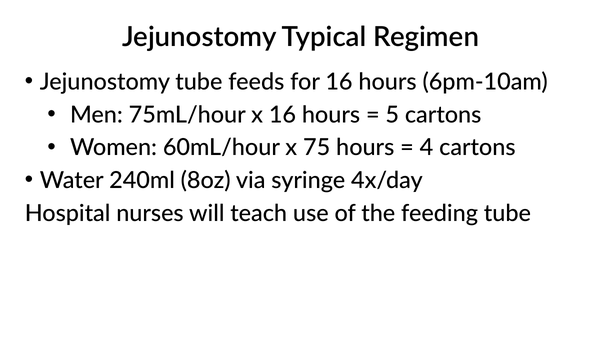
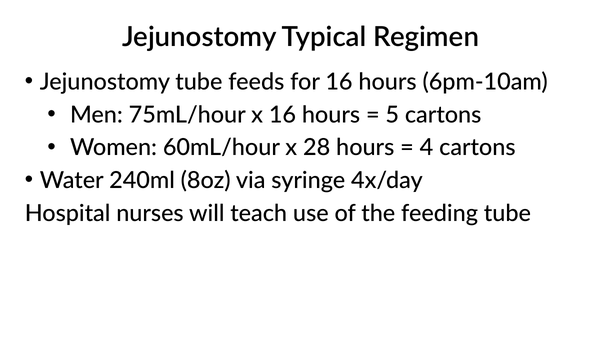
75: 75 -> 28
